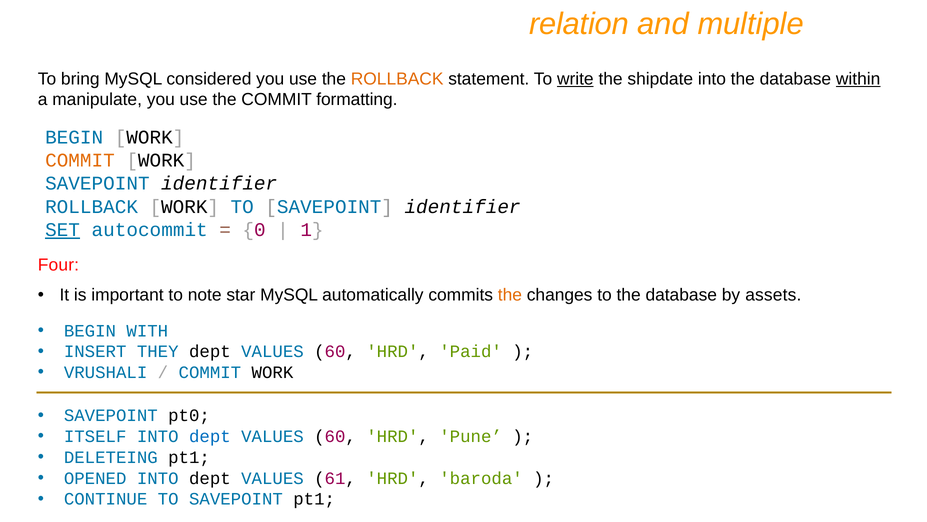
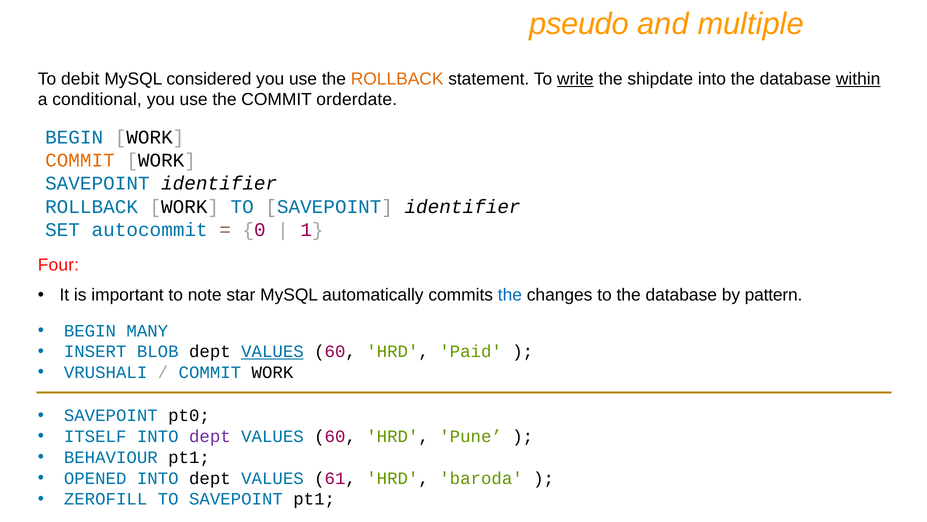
relation: relation -> pseudo
bring: bring -> debit
manipulate: manipulate -> conditional
formatting: formatting -> orderdate
SET underline: present -> none
the at (510, 295) colour: orange -> blue
assets: assets -> pattern
WITH: WITH -> MANY
THEY: THEY -> BLOB
VALUES at (272, 351) underline: none -> present
dept at (210, 436) colour: blue -> purple
DELETEING: DELETEING -> BEHAVIOUR
CONTINUE: CONTINUE -> ZEROFILL
